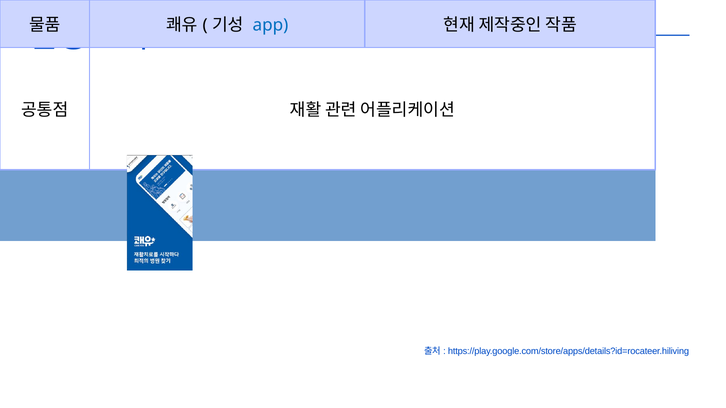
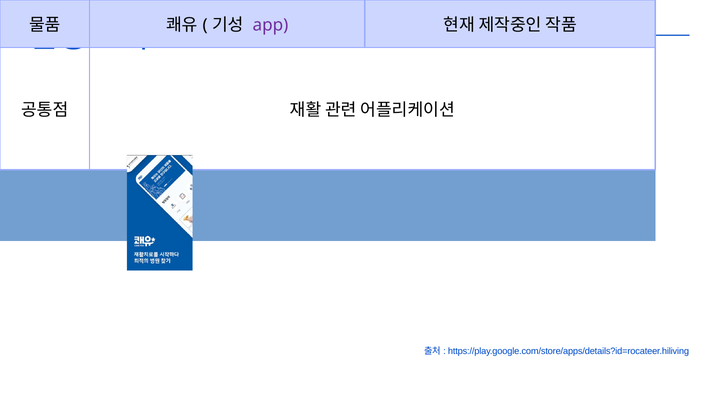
app colour: blue -> purple
